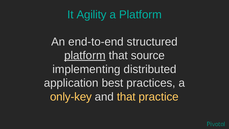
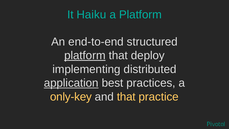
Agility: Agility -> Haiku
source: source -> deploy
application underline: none -> present
